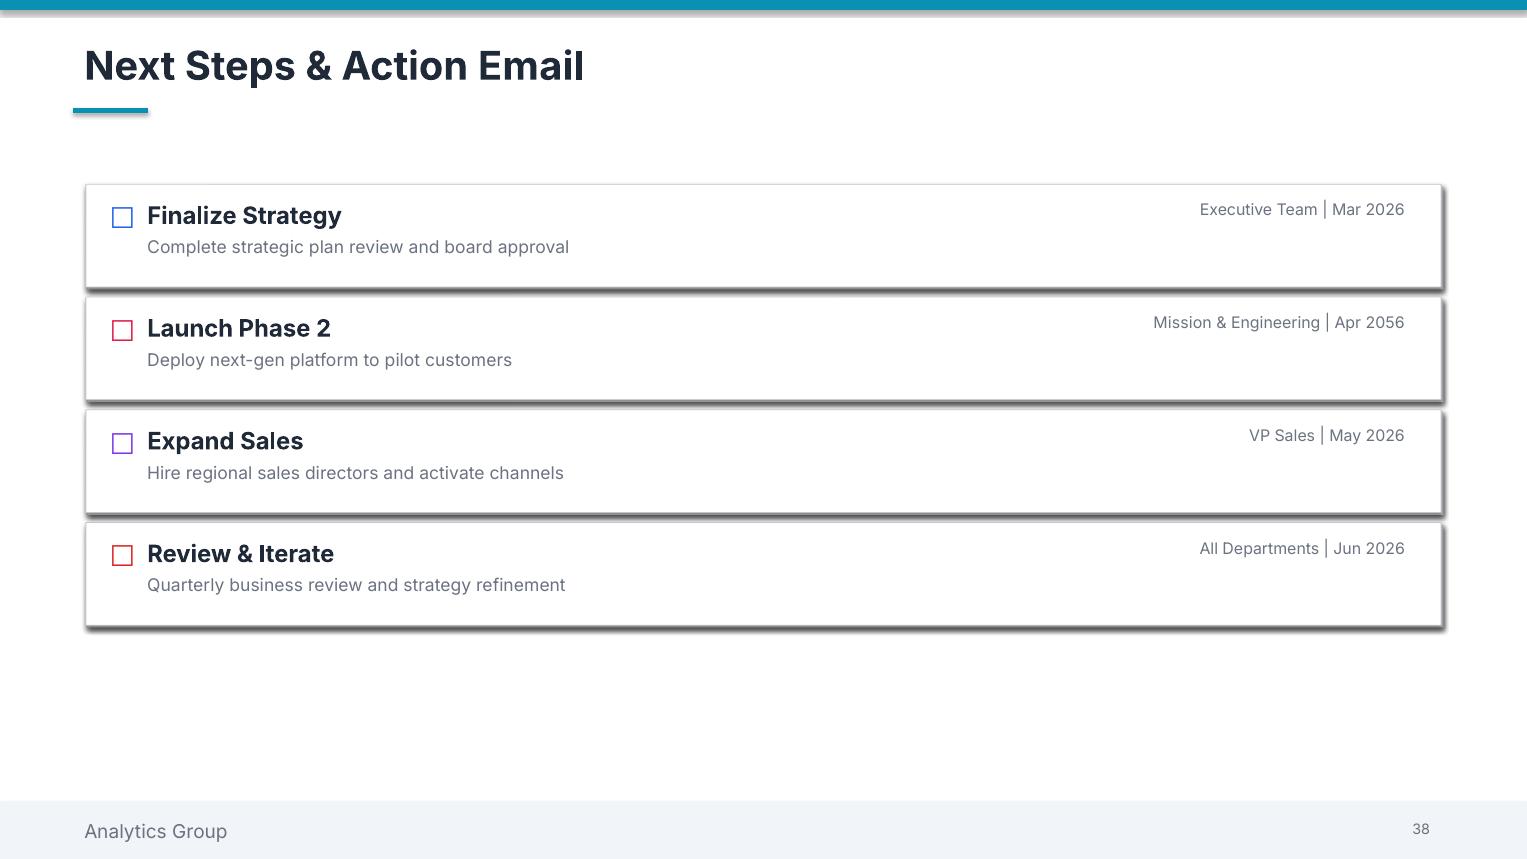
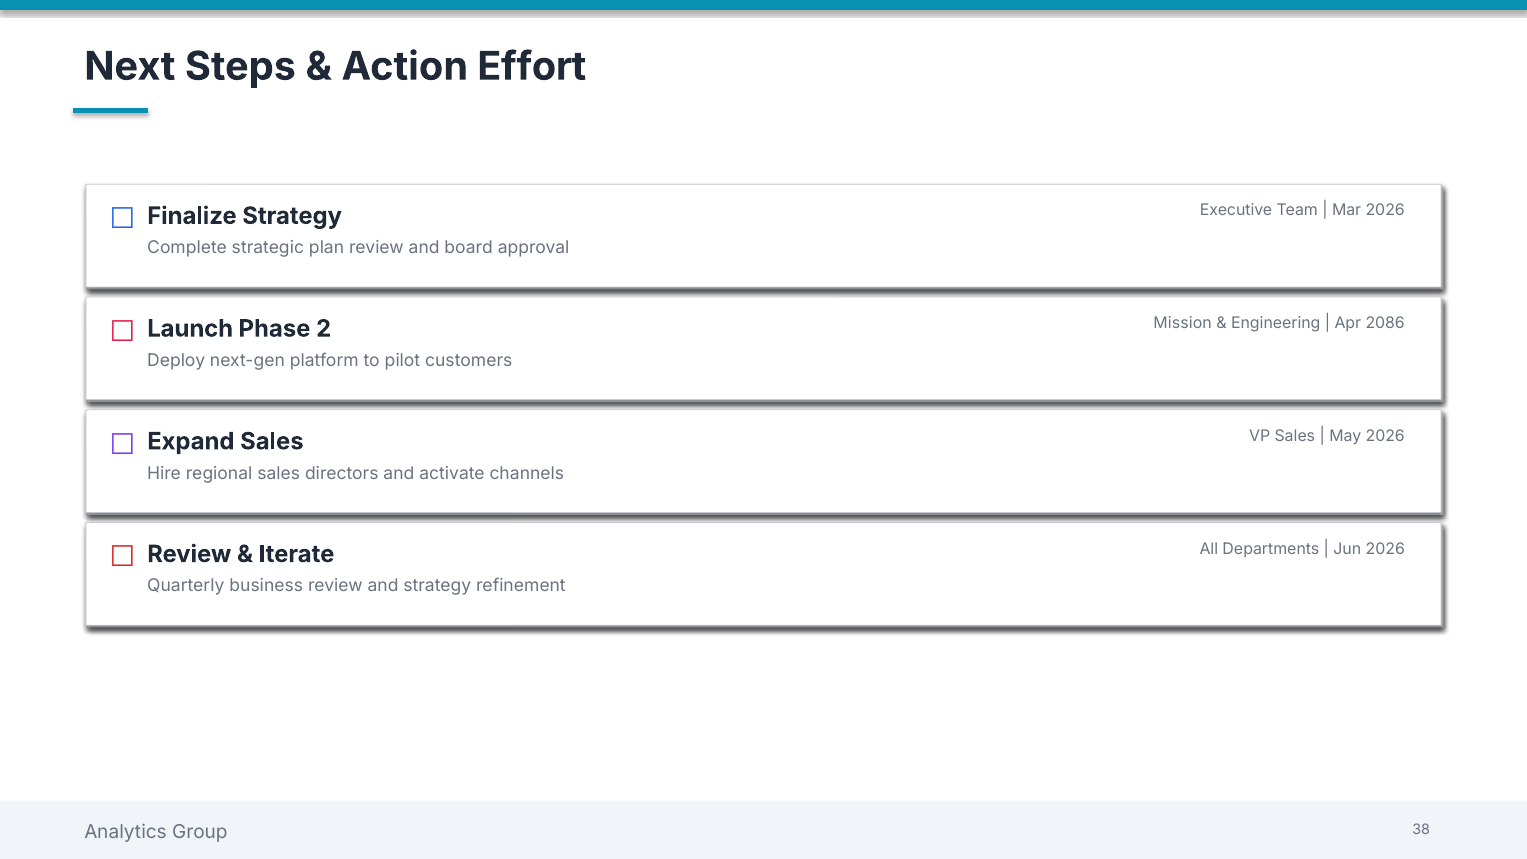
Email: Email -> Effort
2056: 2056 -> 2086
